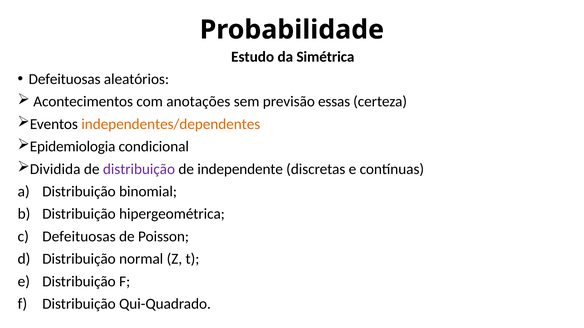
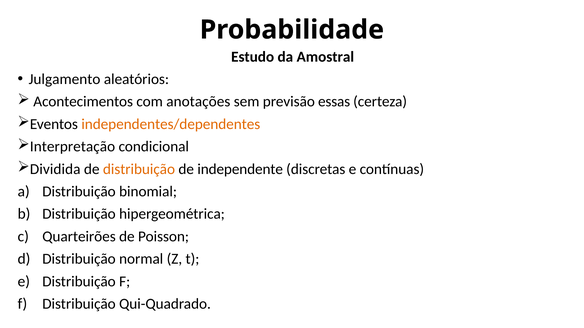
Simétrica: Simétrica -> Amostral
Defeituosas at (65, 79): Defeituosas -> Julgamento
Epidemiologia: Epidemiologia -> Interpretação
distribuição at (139, 169) colour: purple -> orange
Defeituosas at (79, 237): Defeituosas -> Quarteirões
